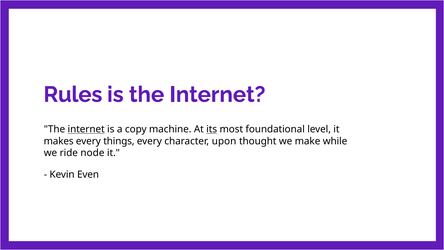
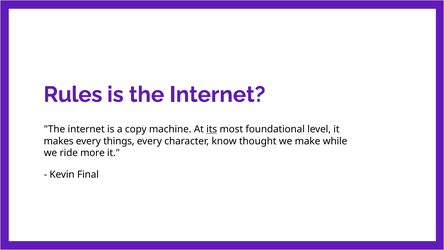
internet at (86, 129) underline: present -> none
upon: upon -> know
node: node -> more
Even: Even -> Final
